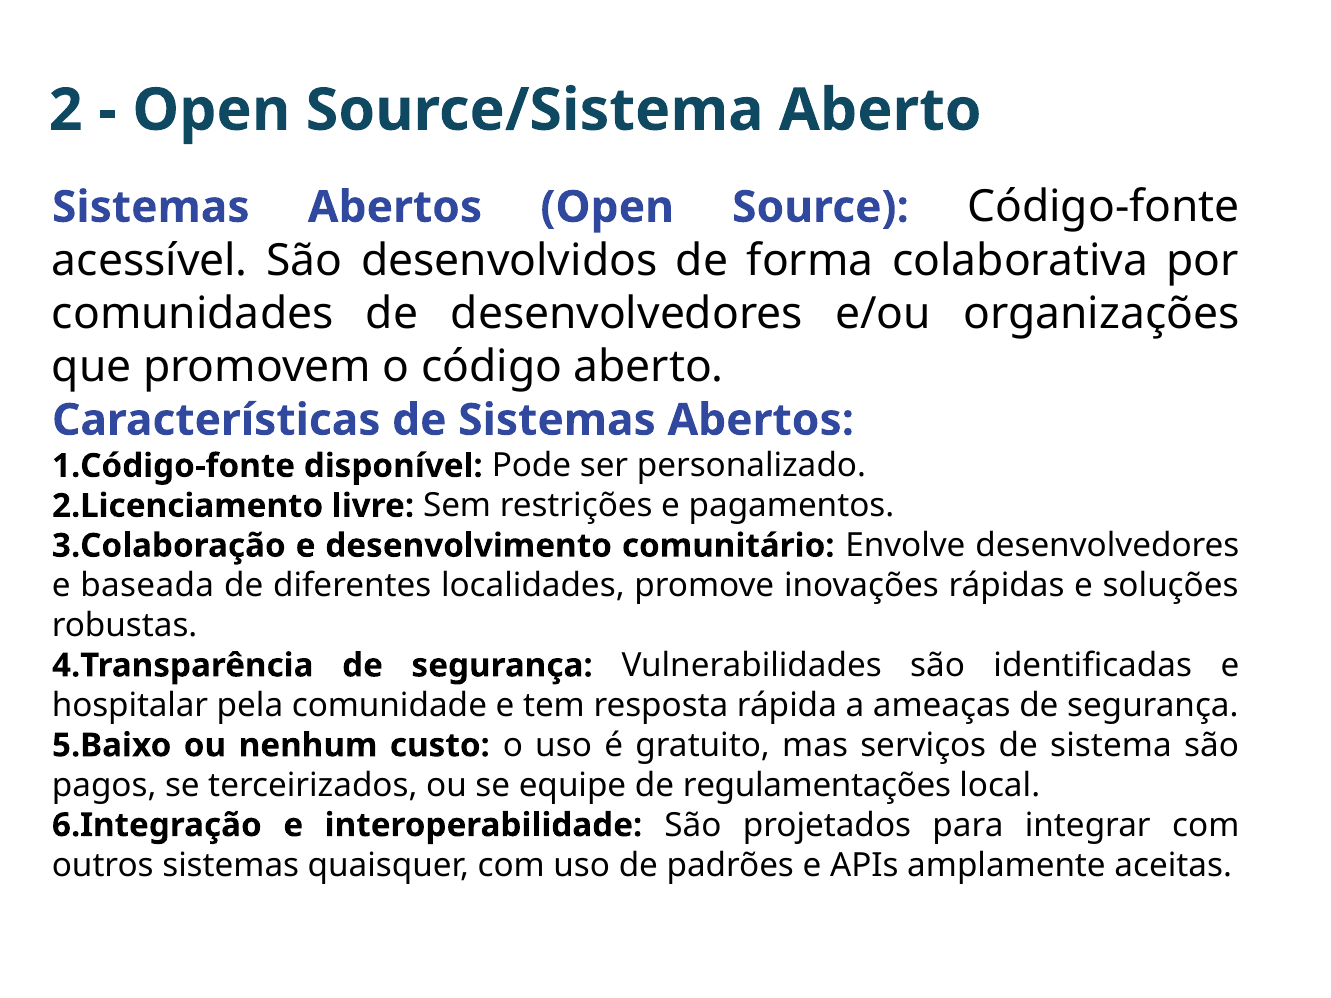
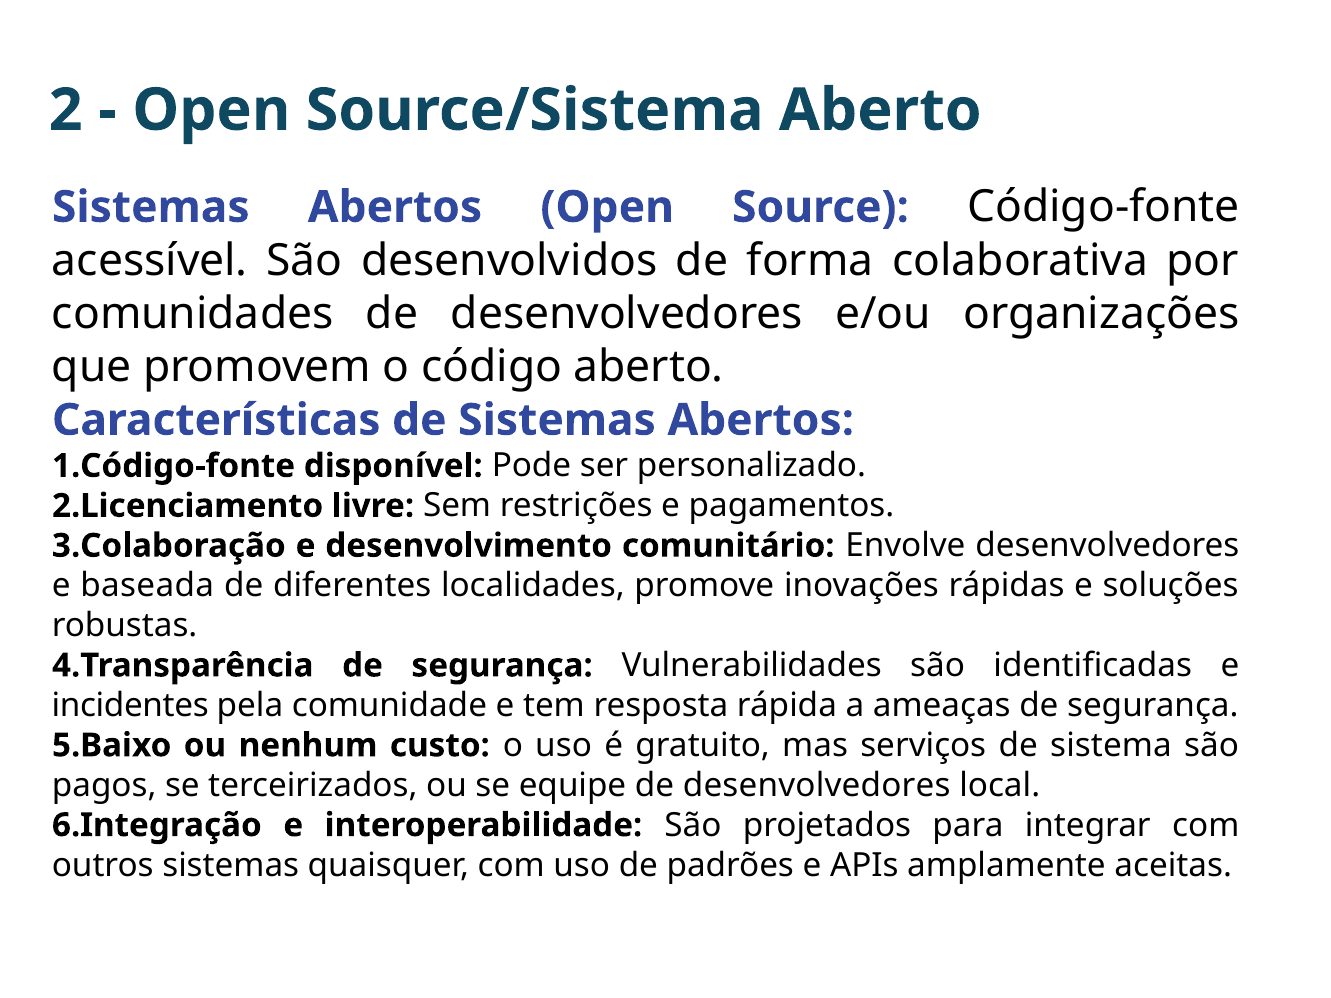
hospitalar: hospitalar -> incidentes
equipe de regulamentações: regulamentações -> desenvolvedores
